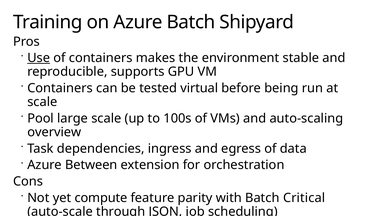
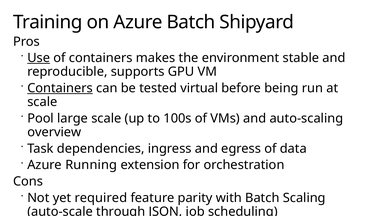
Containers at (60, 88) underline: none -> present
Between: Between -> Running
compute: compute -> required
Critical: Critical -> Scaling
